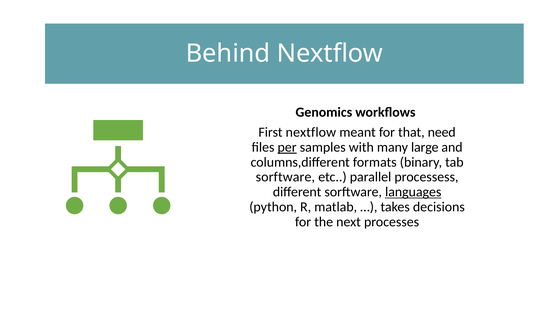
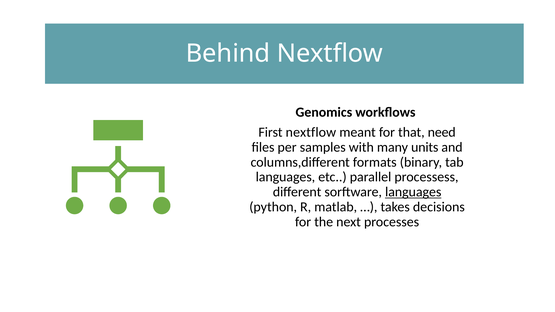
per underline: present -> none
large: large -> units
sorftware at (285, 177): sorftware -> languages
